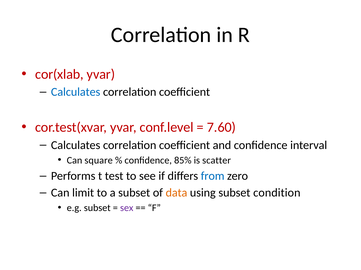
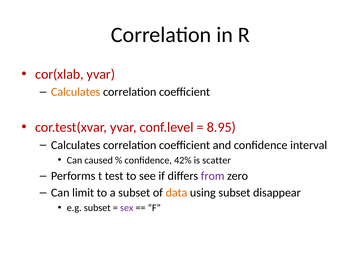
Calculates at (76, 92) colour: blue -> orange
7.60: 7.60 -> 8.95
square: square -> caused
85%: 85% -> 42%
from colour: blue -> purple
condition: condition -> disappear
